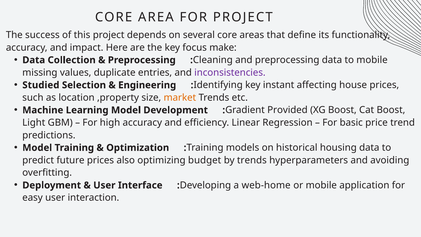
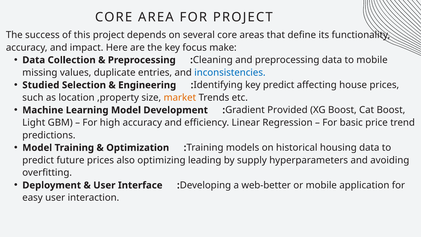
inconsistencies colour: purple -> blue
key instant: instant -> predict
budget: budget -> leading
by trends: trends -> supply
web-home: web-home -> web-better
